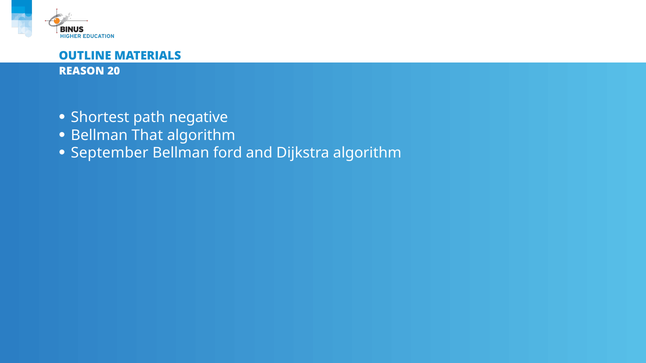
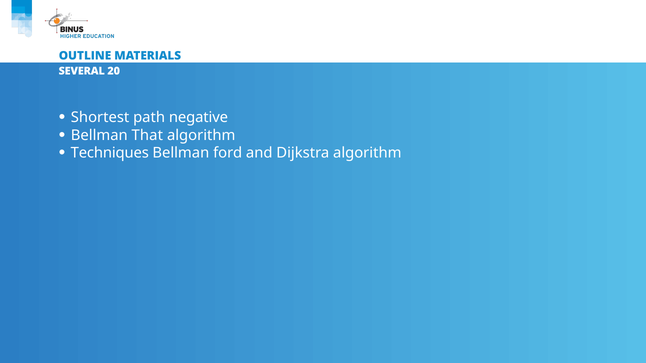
REASON: REASON -> SEVERAL
September: September -> Techniques
